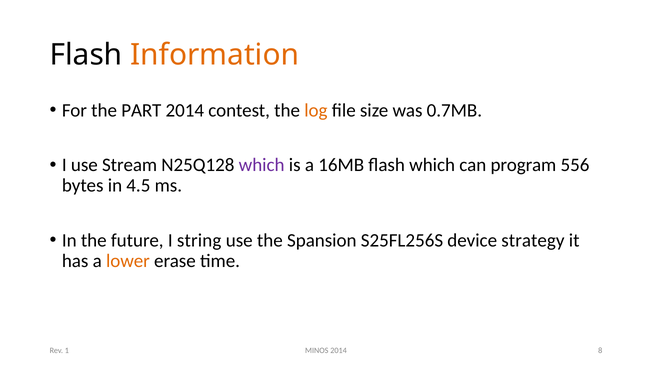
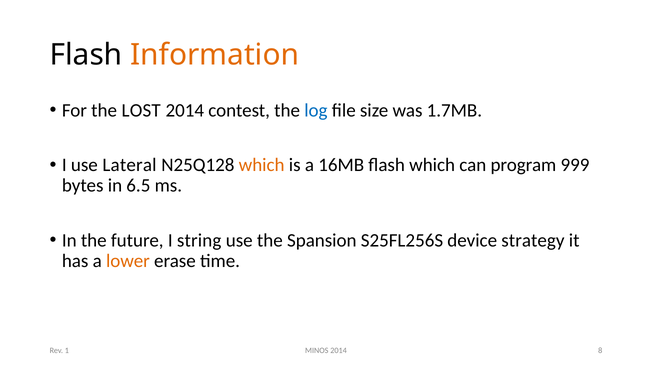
PART: PART -> LOST
log colour: orange -> blue
0.7MB: 0.7MB -> 1.7MB
Stream: Stream -> Lateral
which at (262, 165) colour: purple -> orange
556: 556 -> 999
4.5: 4.5 -> 6.5
